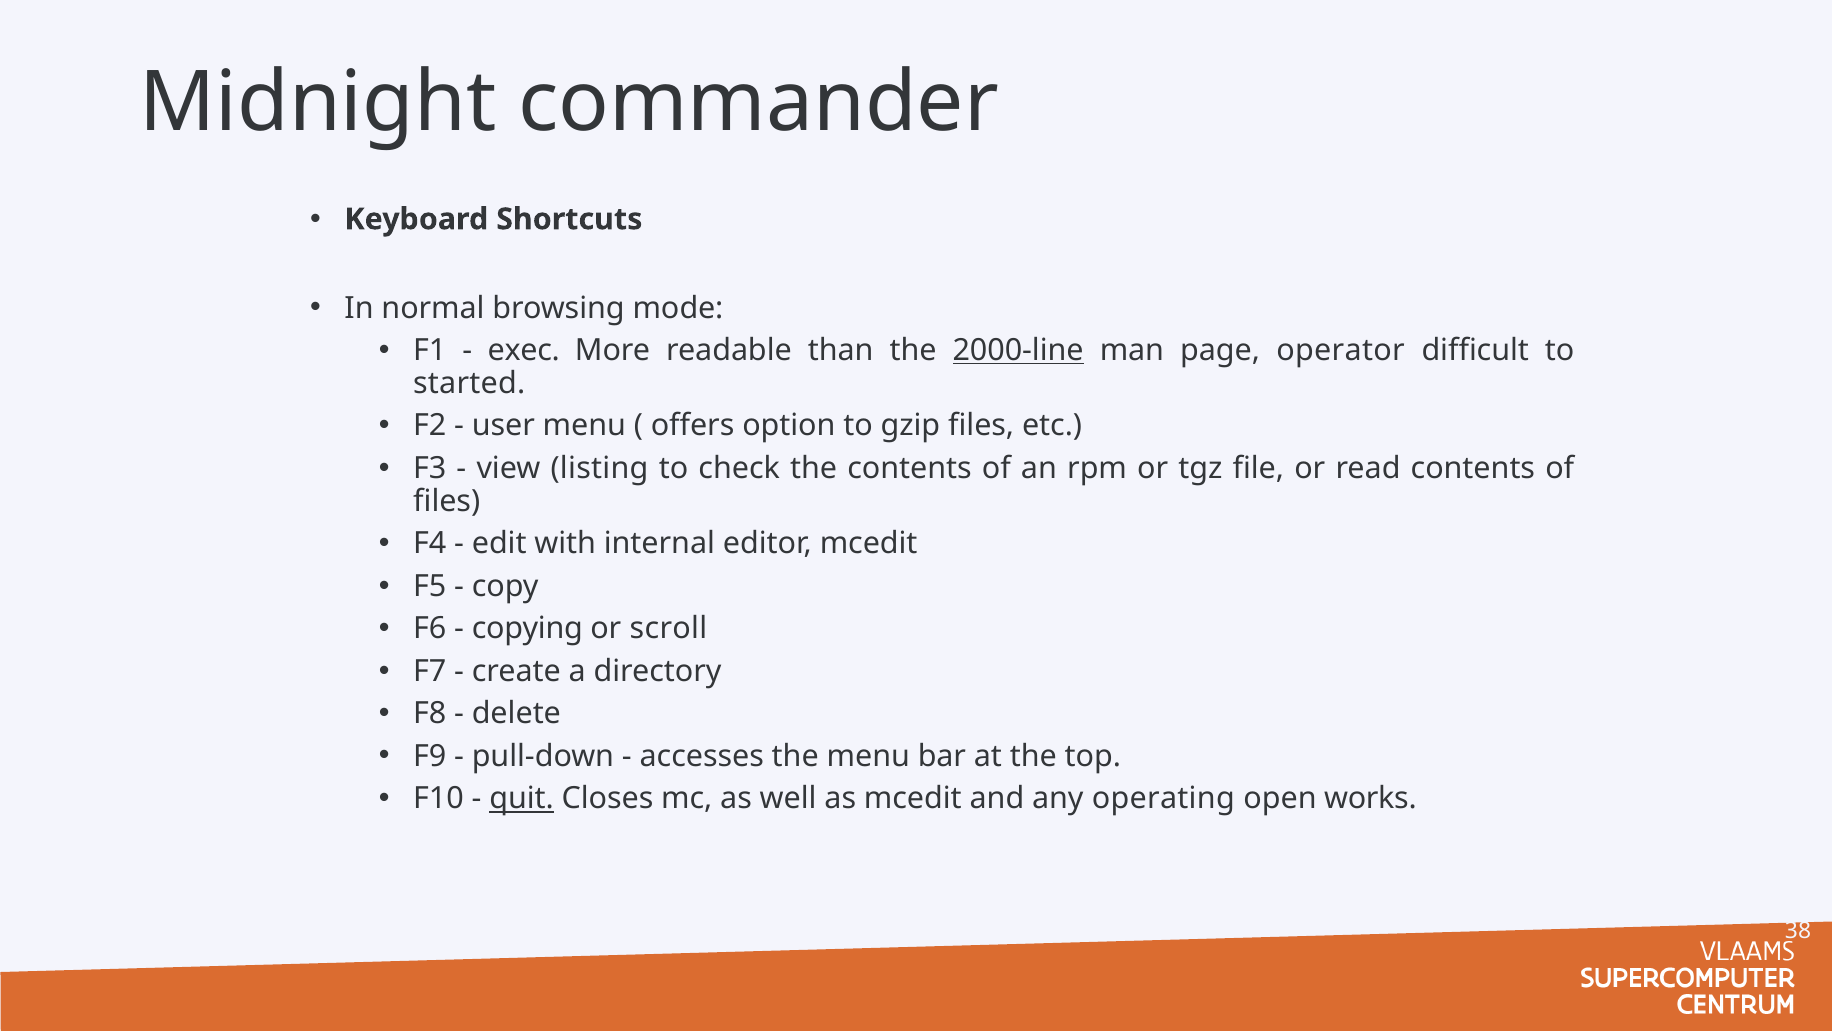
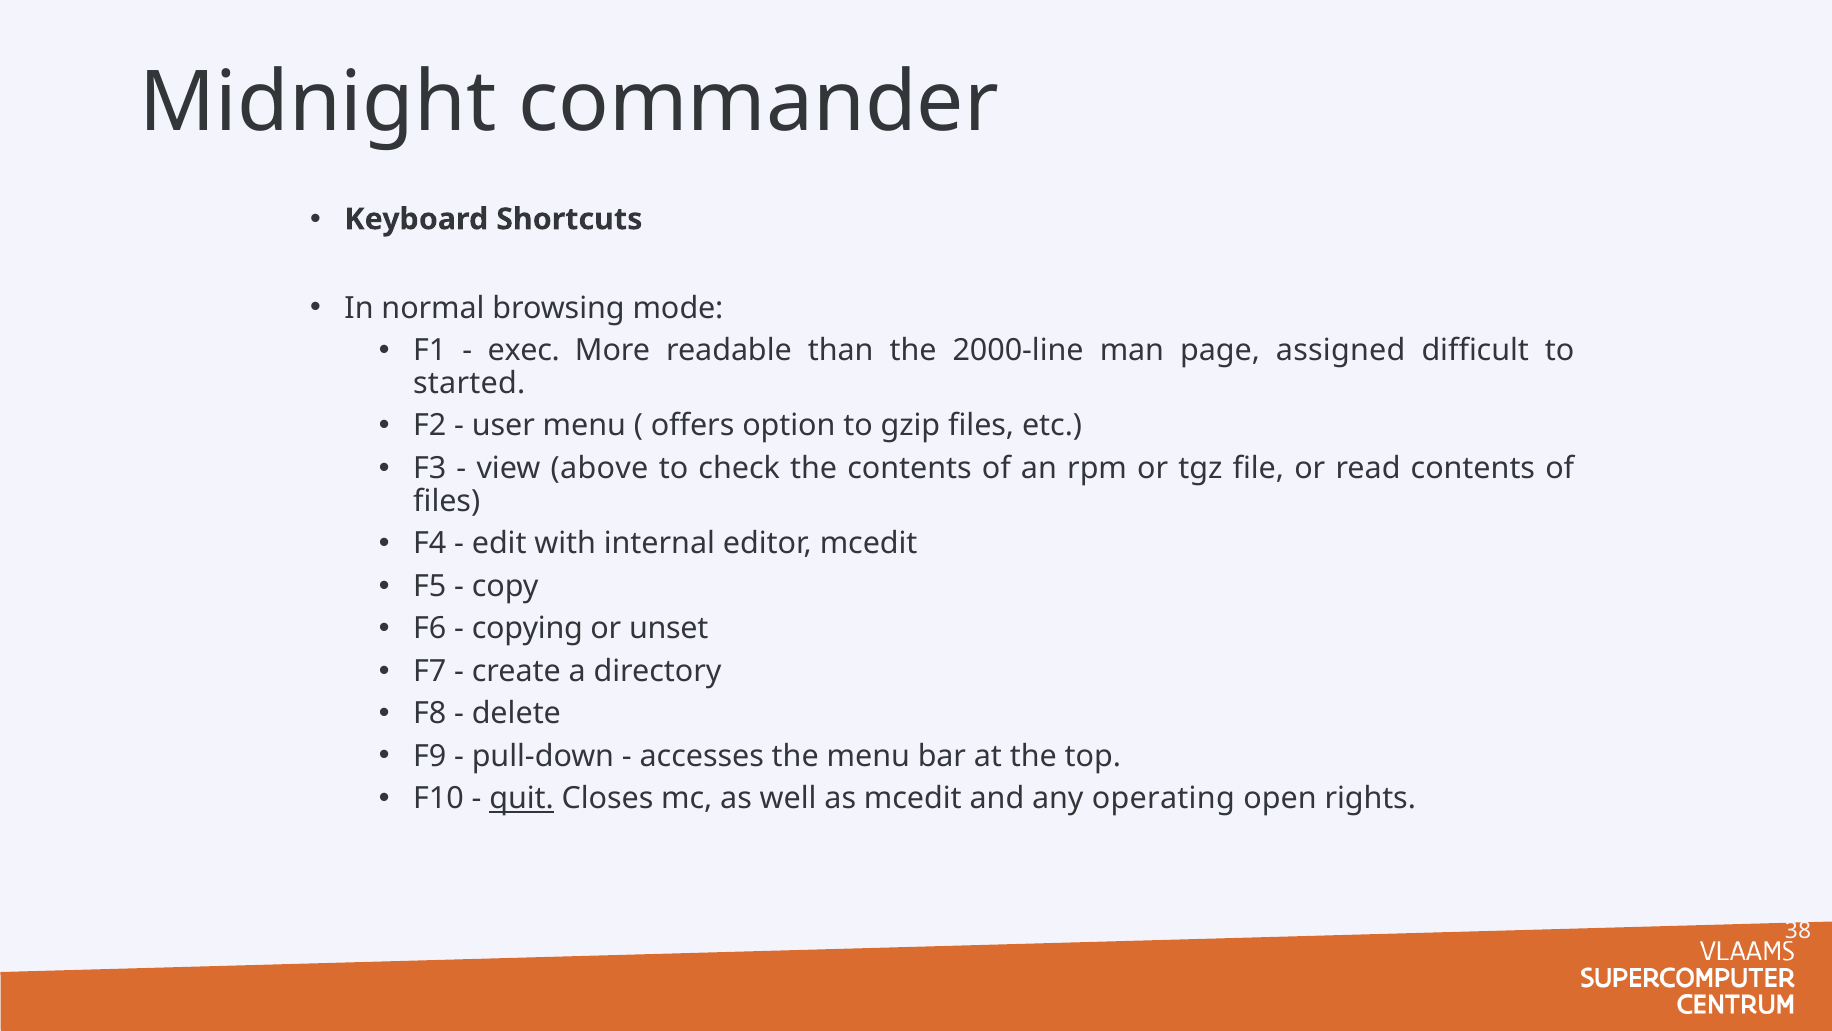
2000-line underline: present -> none
operator: operator -> assigned
listing: listing -> above
scroll: scroll -> unset
works: works -> rights
